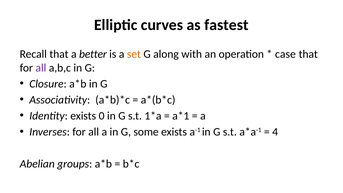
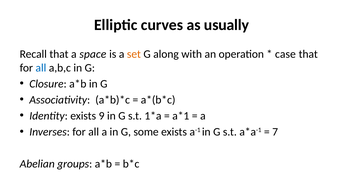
fastest: fastest -> usually
better: better -> space
all at (41, 68) colour: purple -> blue
0: 0 -> 9
4: 4 -> 7
